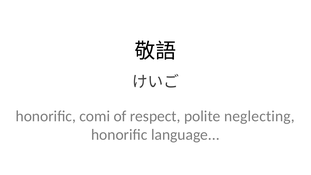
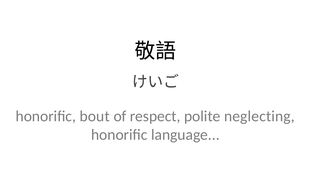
comi: comi -> bout
